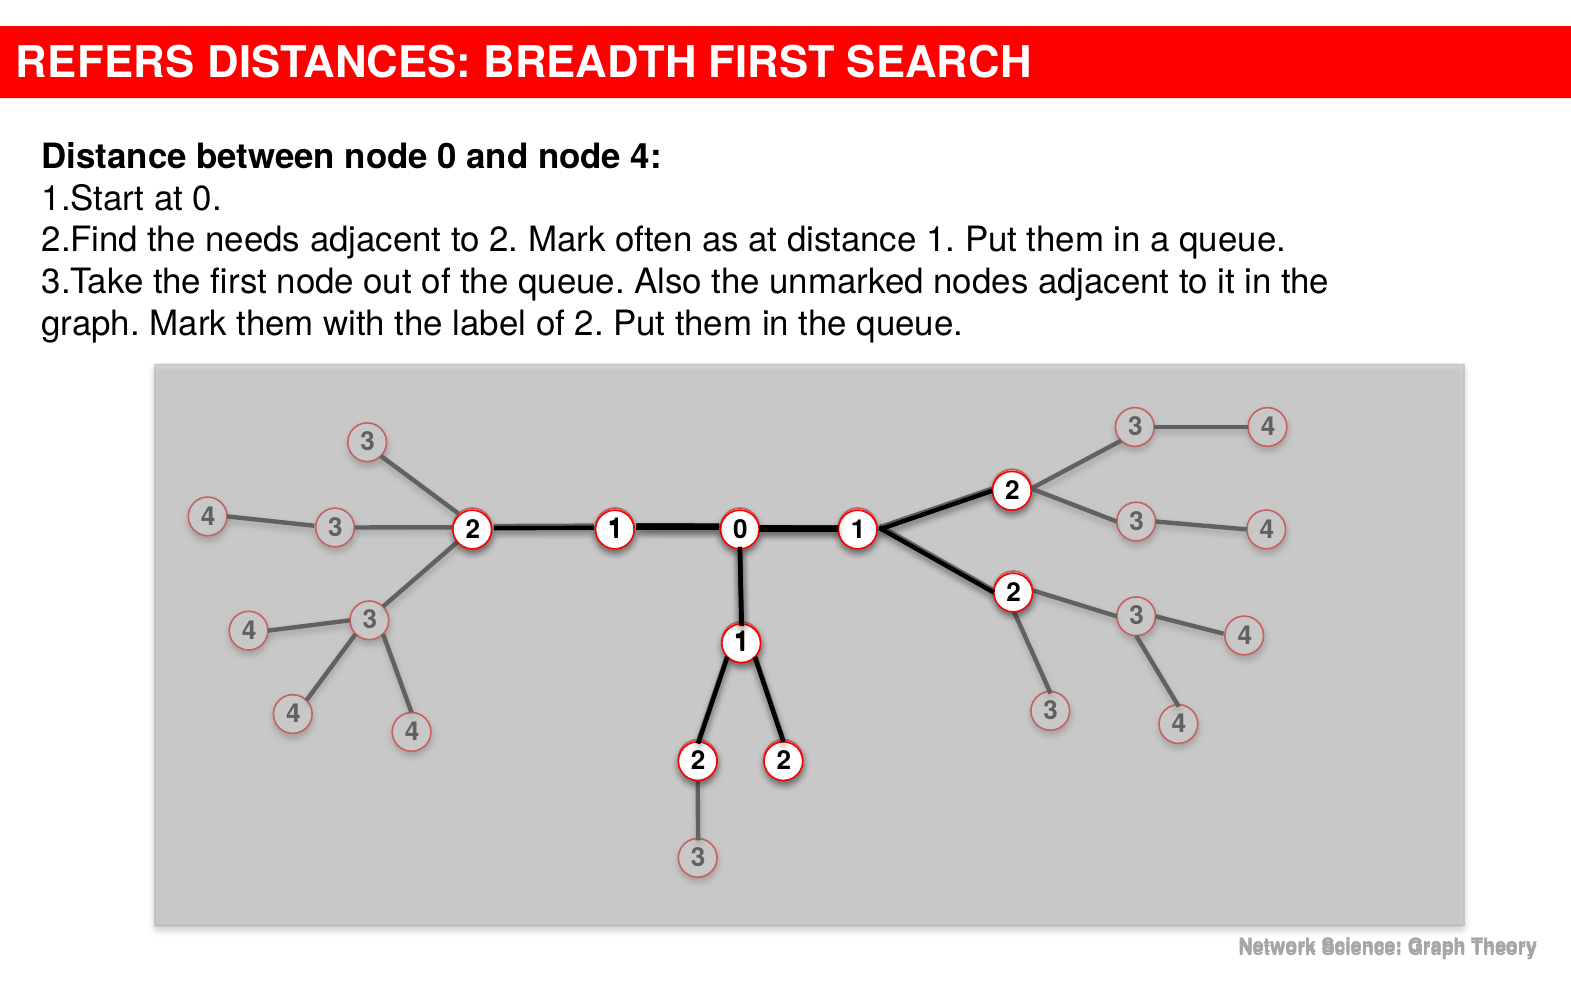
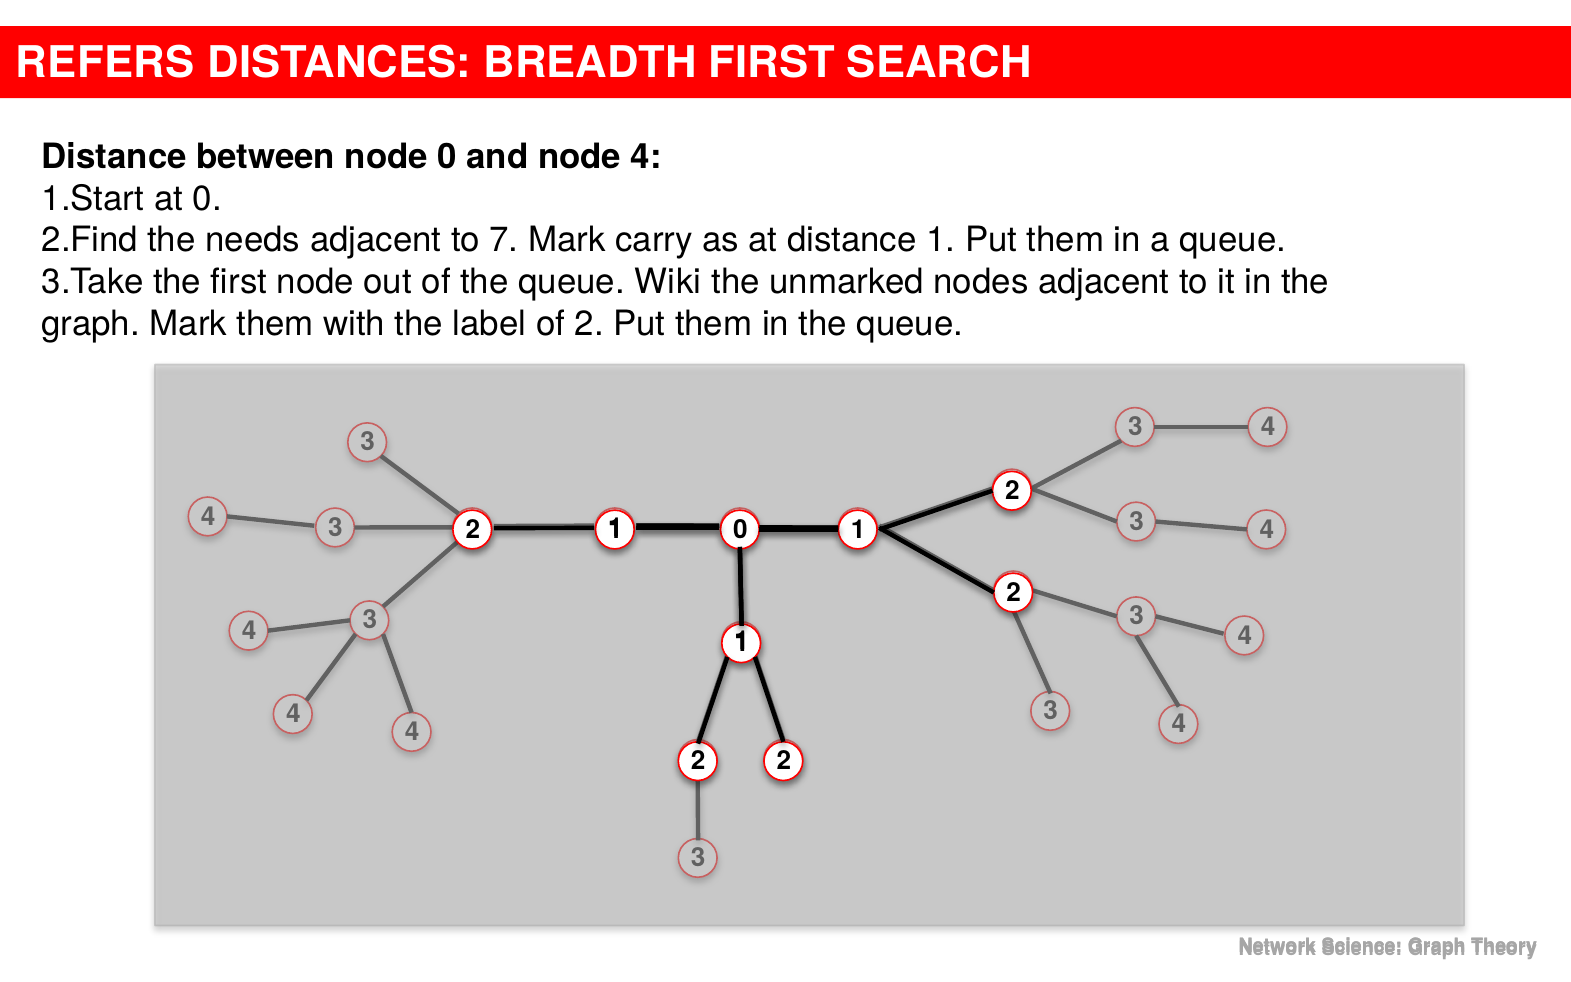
to 2: 2 -> 7
often: often -> carry
Also: Also -> Wiki
